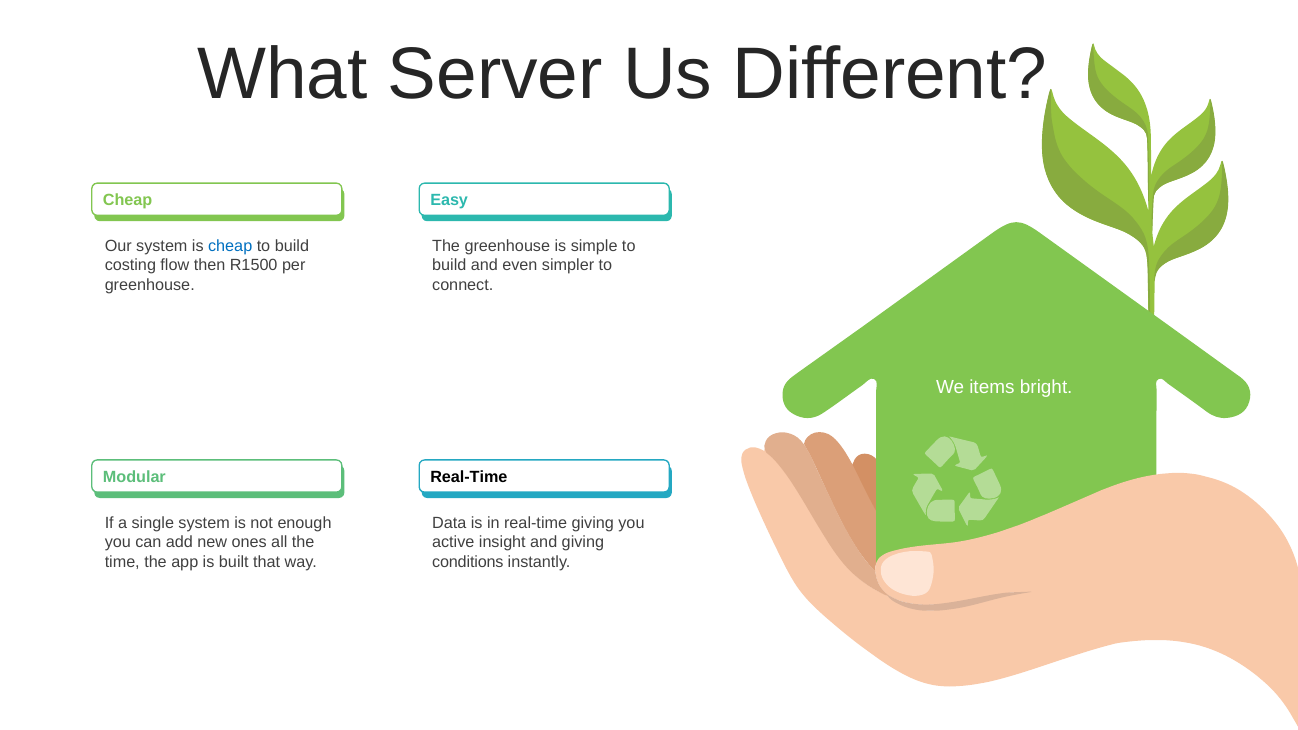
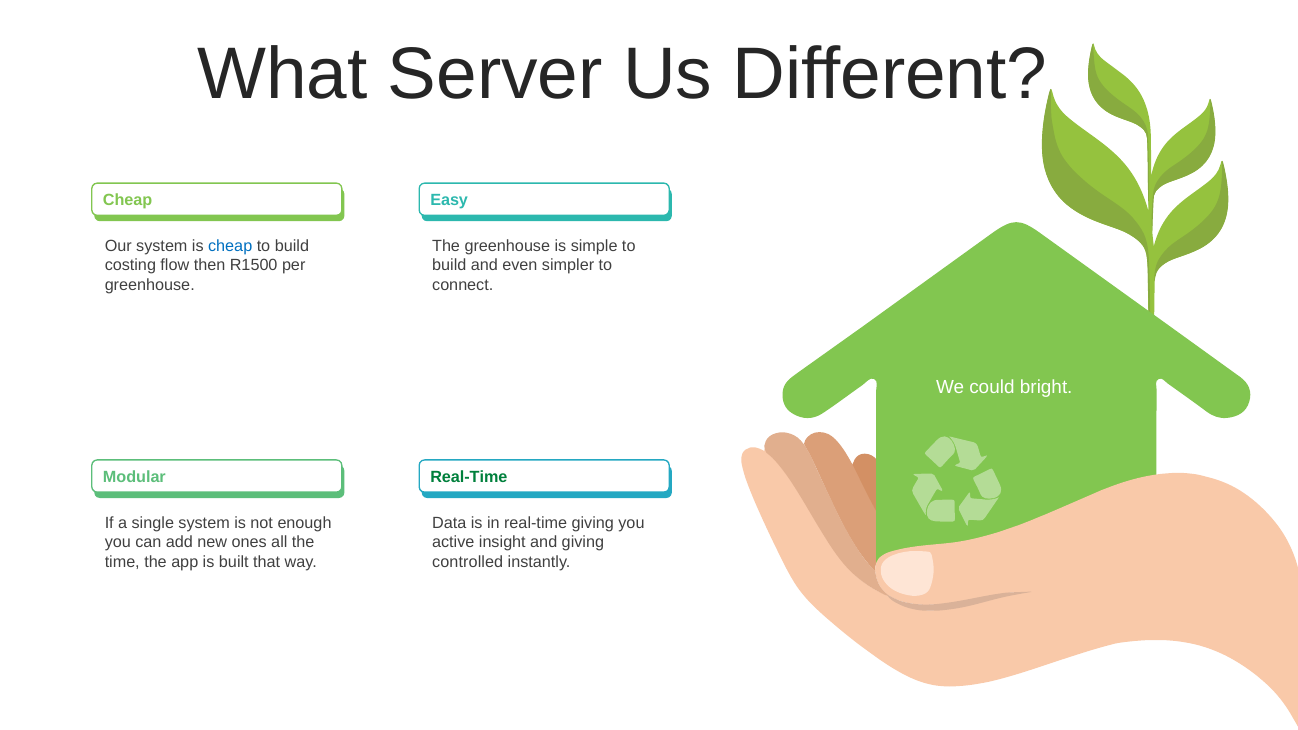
items: items -> could
Real-Time at (469, 477) colour: black -> green
conditions: conditions -> controlled
